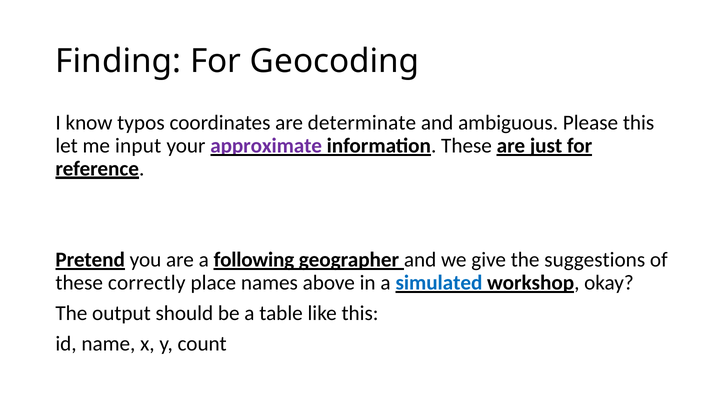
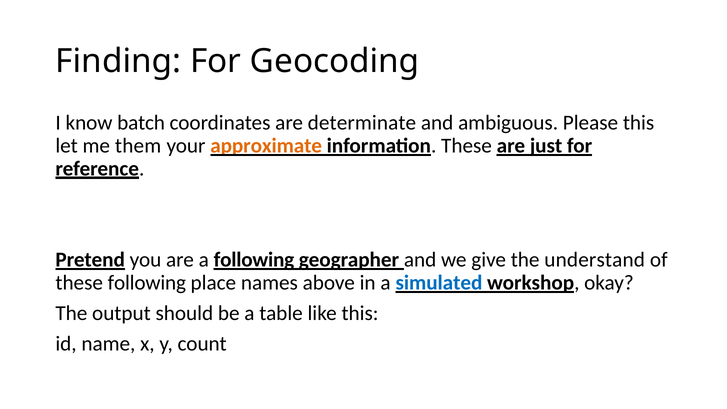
typos: typos -> batch
input: input -> them
approximate colour: purple -> orange
suggestions: suggestions -> understand
these correctly: correctly -> following
